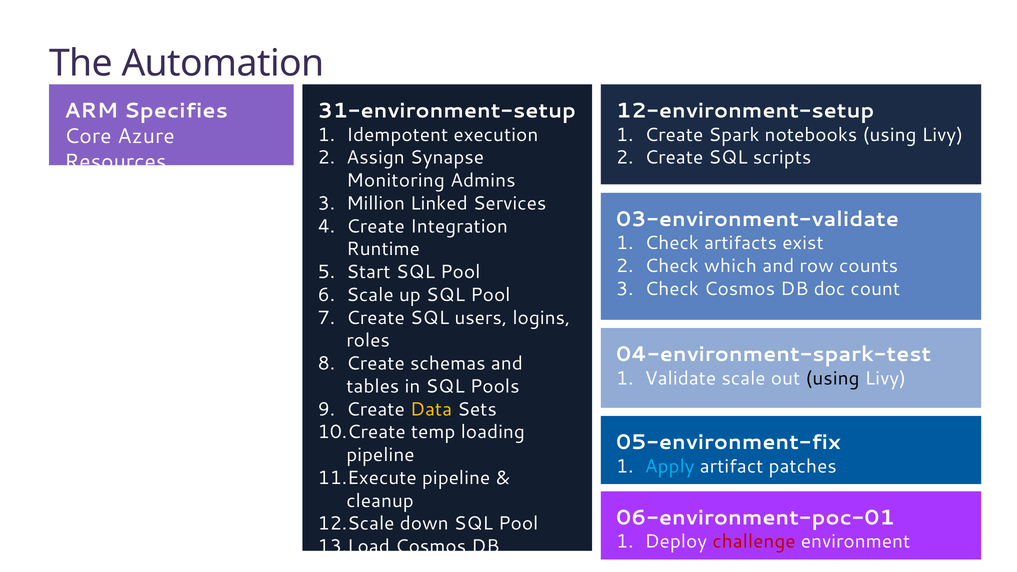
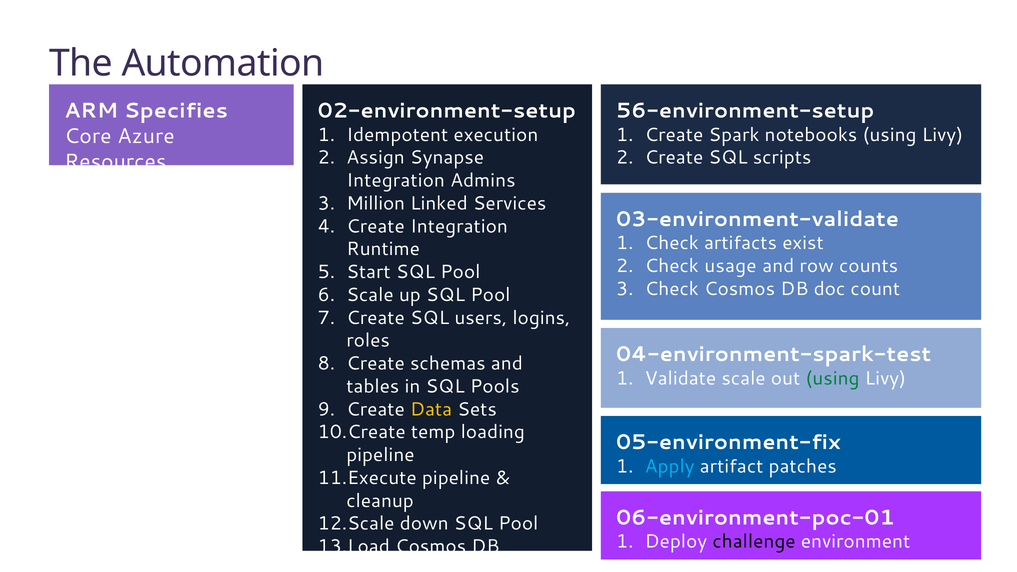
31-environment-setup: 31-environment-setup -> 02-environment-setup
12-environment-setup: 12-environment-setup -> 56-environment-setup
Monitoring at (396, 180): Monitoring -> Integration
which: which -> usage
using at (832, 378) colour: black -> green
challenge colour: red -> black
